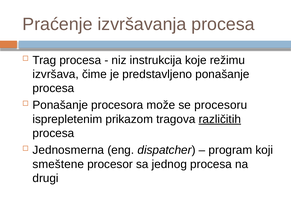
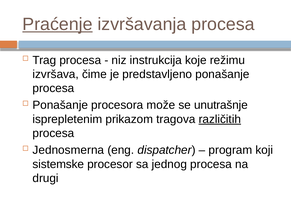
Praćenje underline: none -> present
procesoru: procesoru -> unutrašnje
smeštene: smeštene -> sistemske
